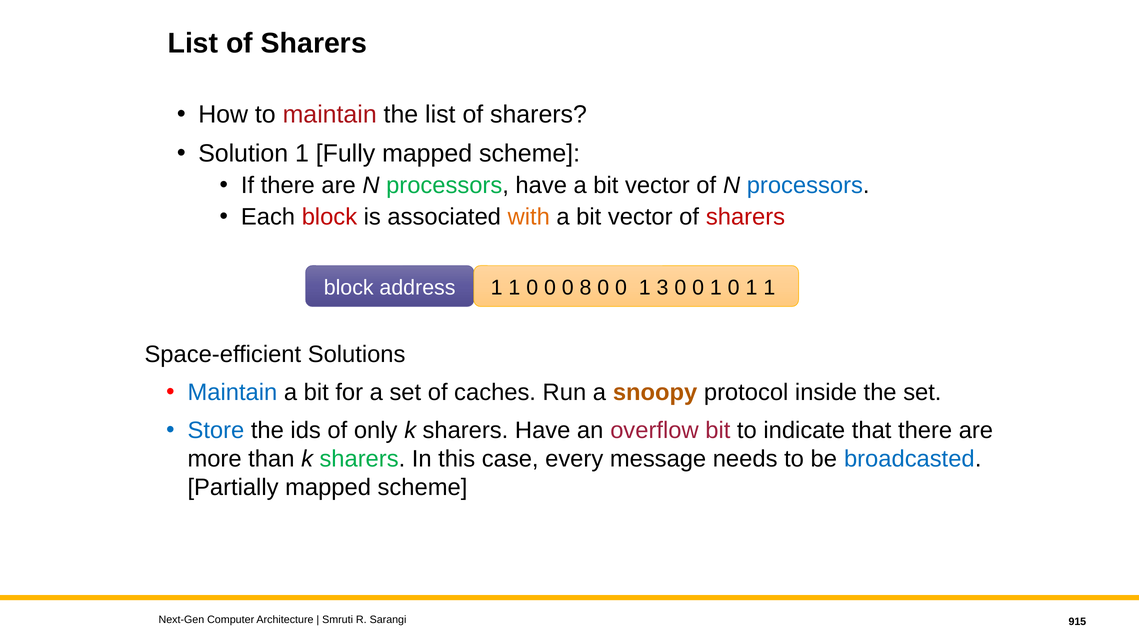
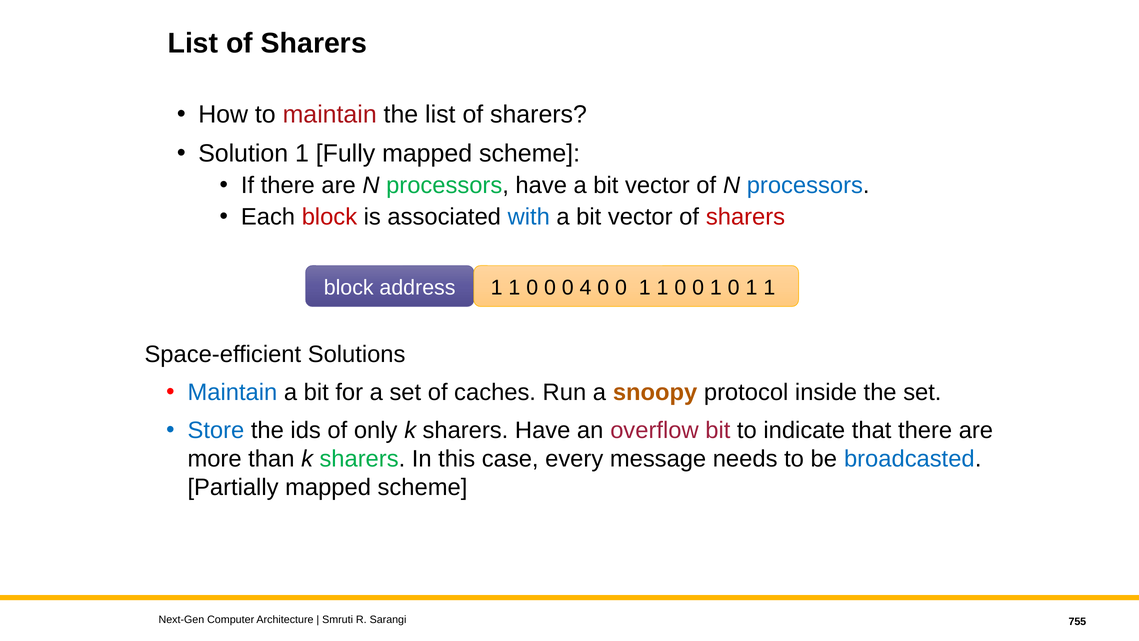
with colour: orange -> blue
8: 8 -> 4
0 0 1 3: 3 -> 1
915: 915 -> 755
